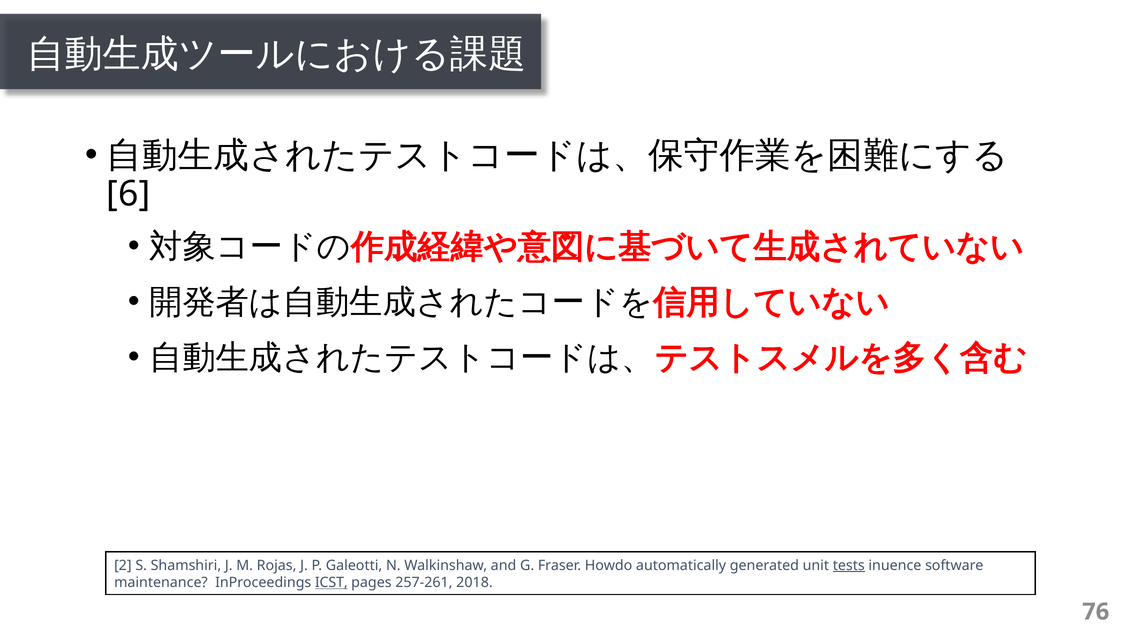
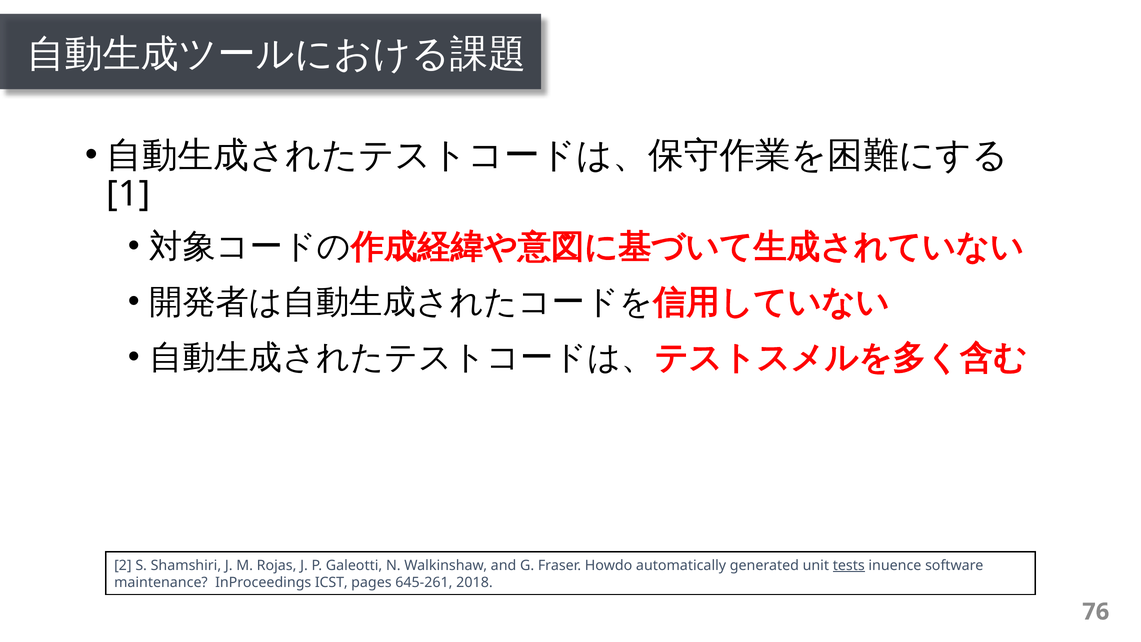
6: 6 -> 1
ICST underline: present -> none
257-261: 257-261 -> 645-261
